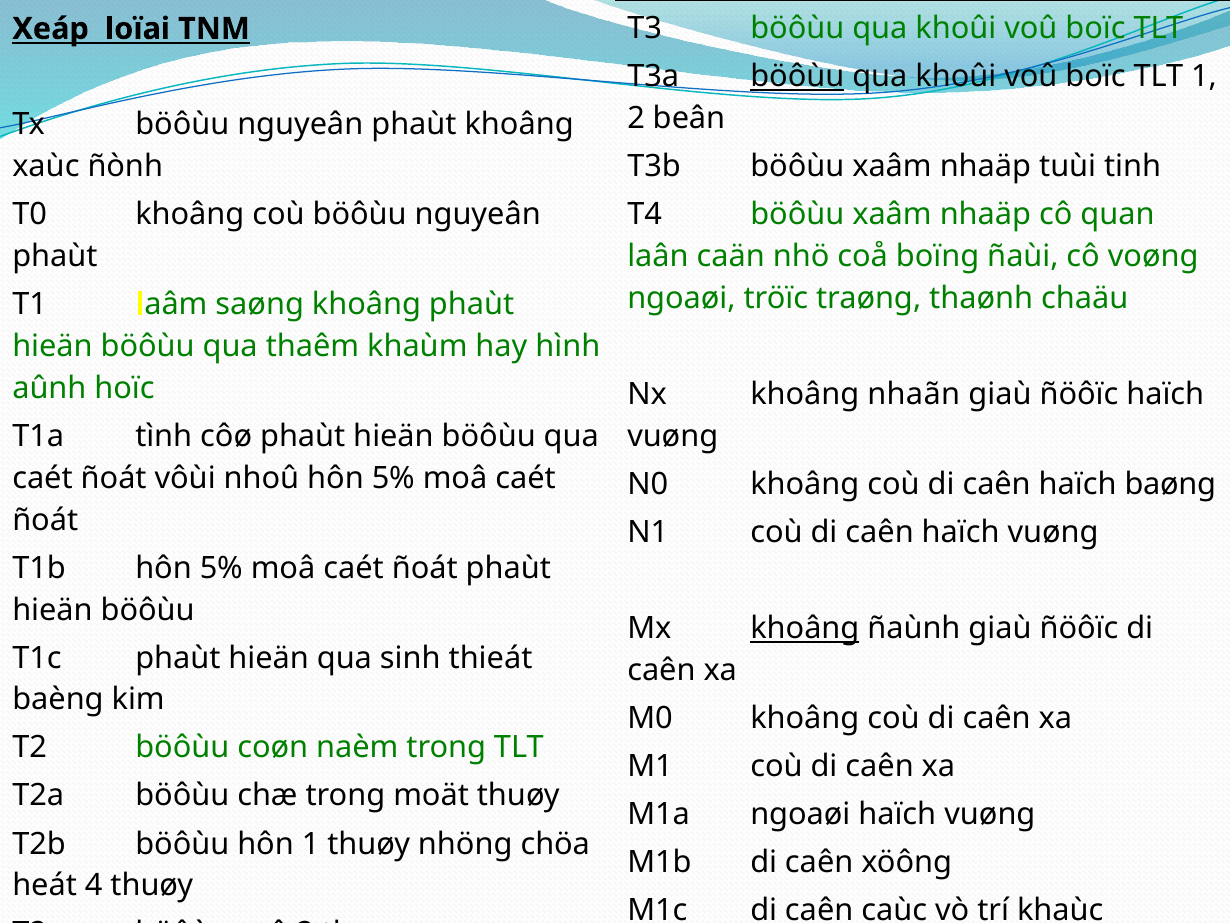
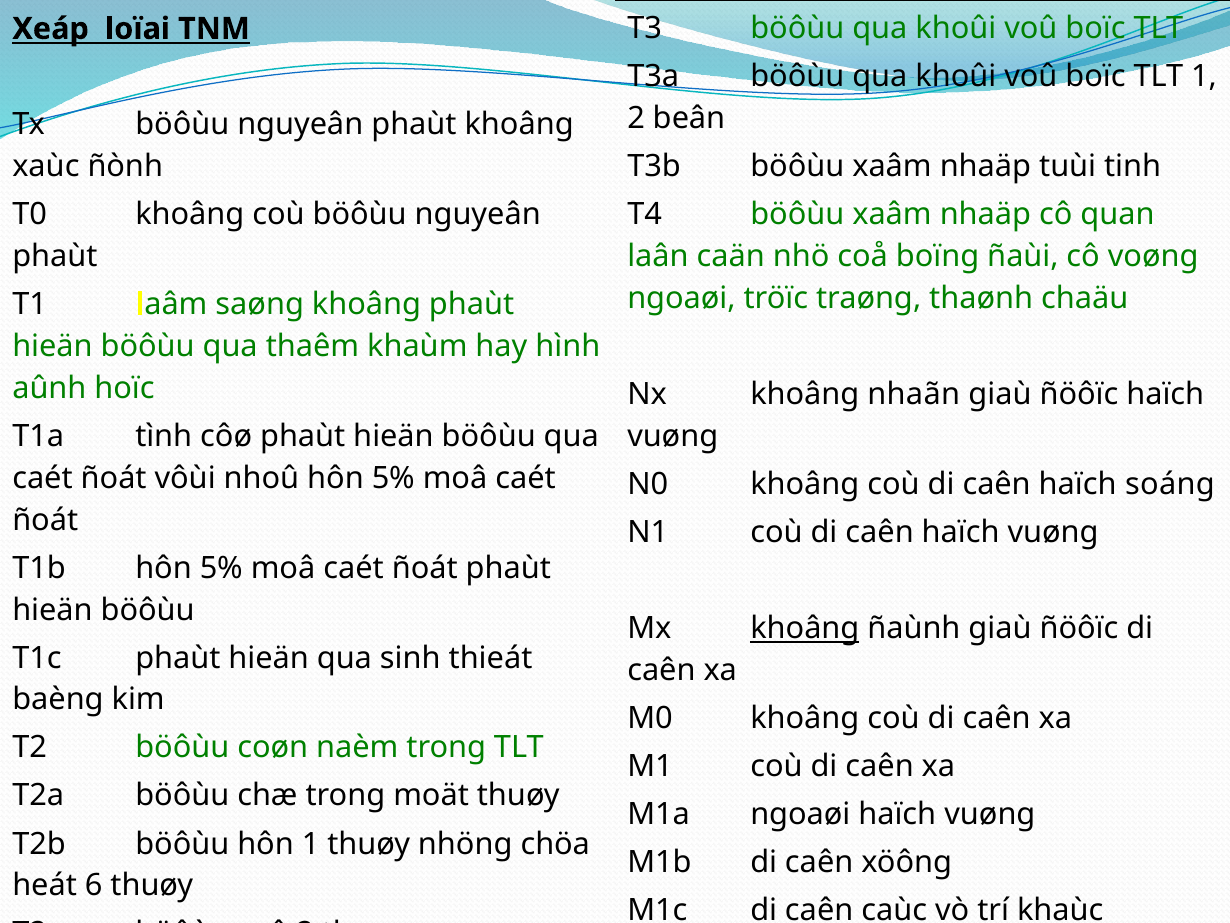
böôùu at (797, 77) underline: present -> none
baøng: baøng -> soáng
4: 4 -> 6
